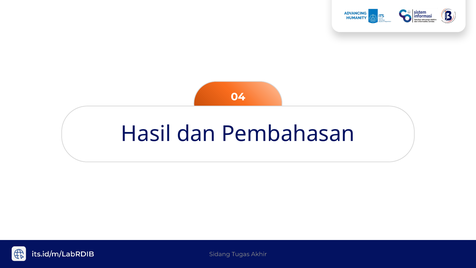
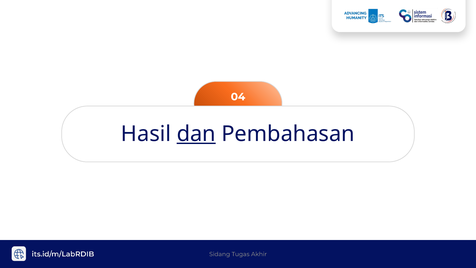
dan underline: none -> present
